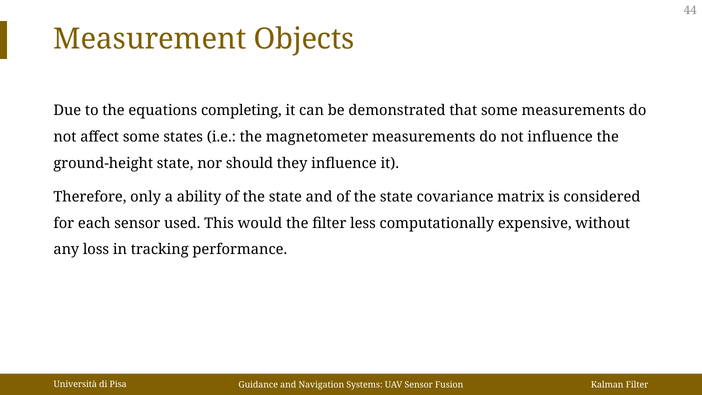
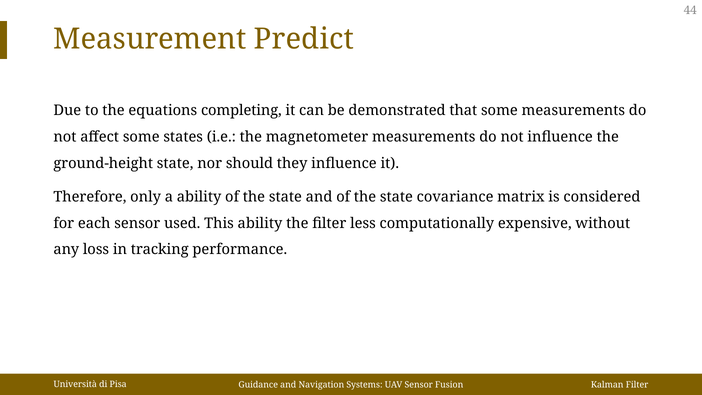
Objects: Objects -> Predict
This would: would -> ability
